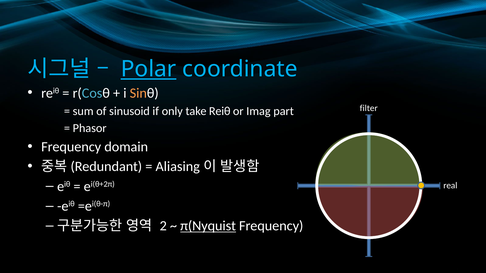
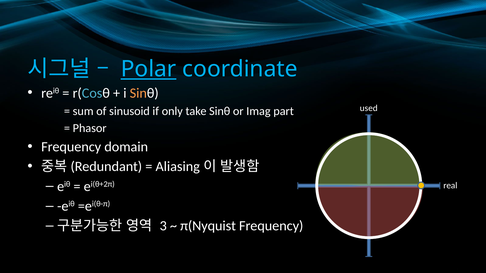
filter: filter -> used
take Reiθ: Reiθ -> Sinθ
2: 2 -> 3
π(Nyquist underline: present -> none
